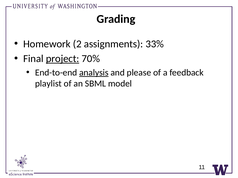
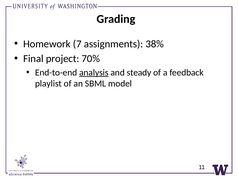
2: 2 -> 7
33%: 33% -> 38%
project underline: present -> none
please: please -> steady
